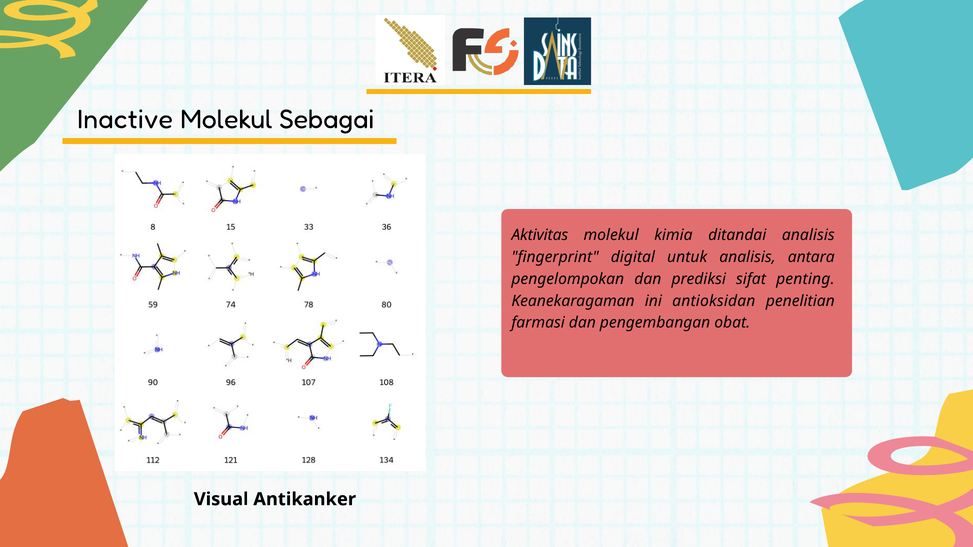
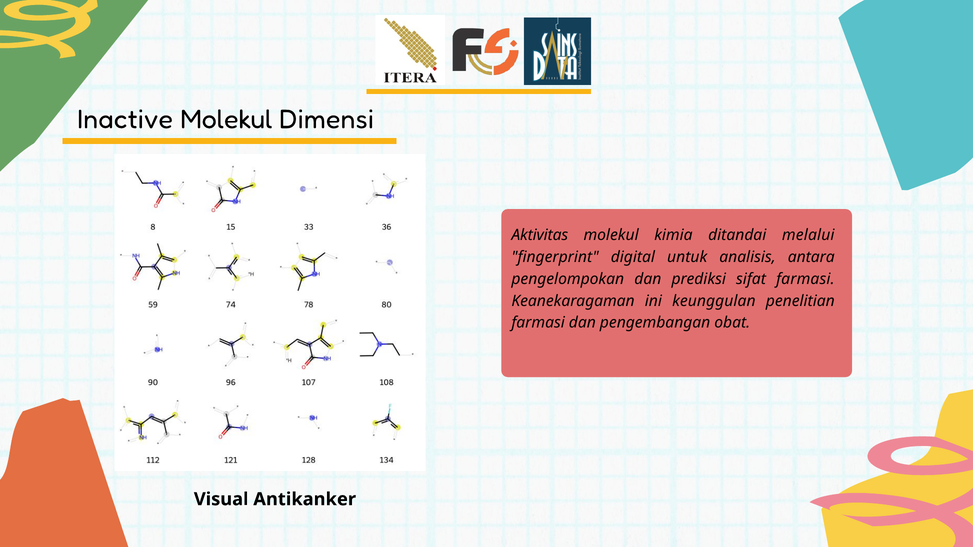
Sebagai: Sebagai -> Dimensi
ditandai analisis: analisis -> melalui
sifat penting: penting -> farmasi
antioksidan: antioksidan -> keunggulan
